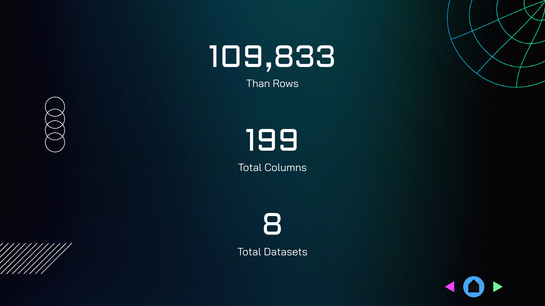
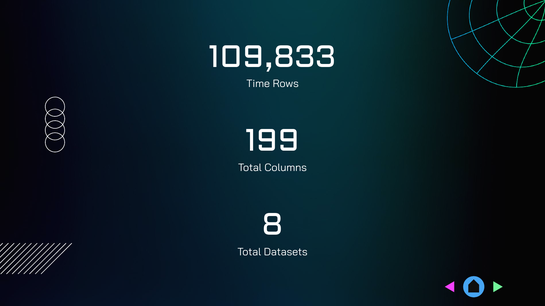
Than: Than -> Time
